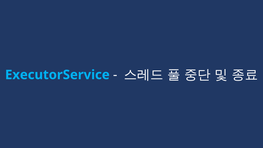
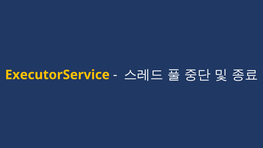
ExecutorService colour: light blue -> yellow
